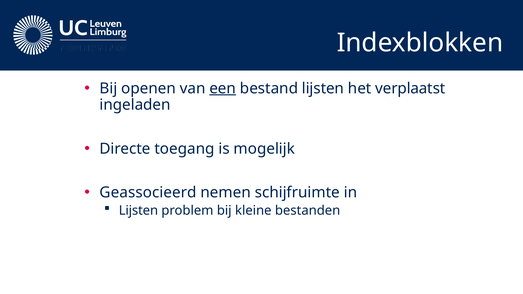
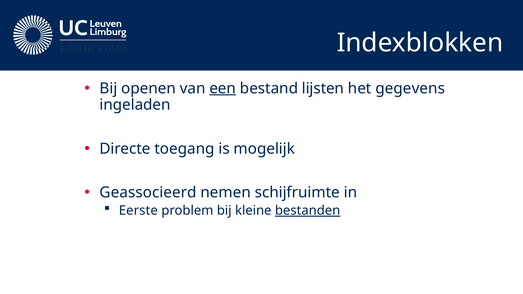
verplaatst: verplaatst -> gegevens
Lijsten at (138, 211): Lijsten -> Eerste
bestanden underline: none -> present
